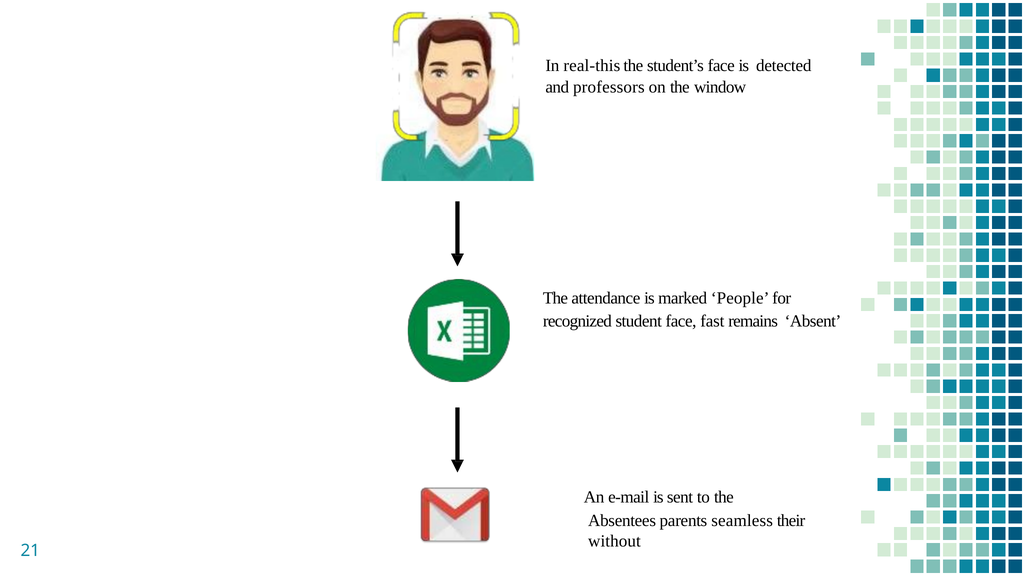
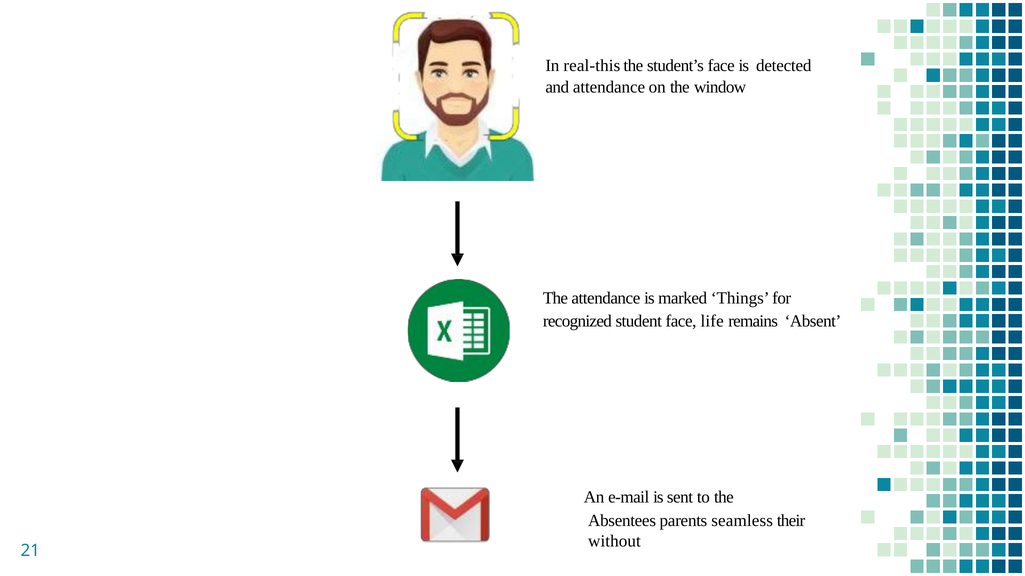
and professors: professors -> attendance
People: People -> Things
fast: fast -> life
